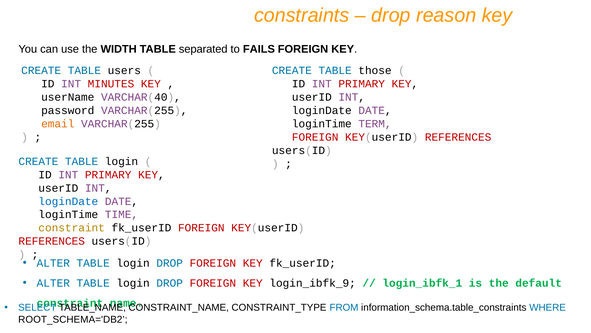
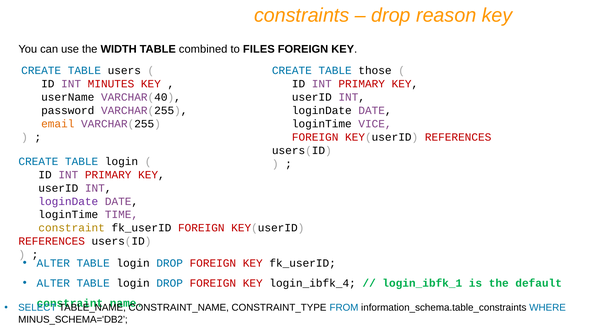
separated: separated -> combined
FAILS: FAILS -> FILES
TERM: TERM -> VICE
loginDate at (68, 201) colour: blue -> purple
login_ibfk_9: login_ibfk_9 -> login_ibfk_4
ROOT_SCHEMA='DB2: ROOT_SCHEMA='DB2 -> MINUS_SCHEMA='DB2
